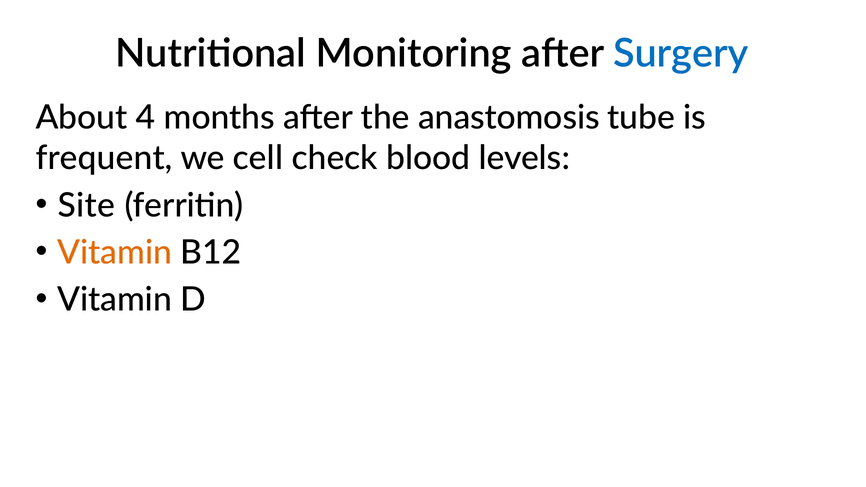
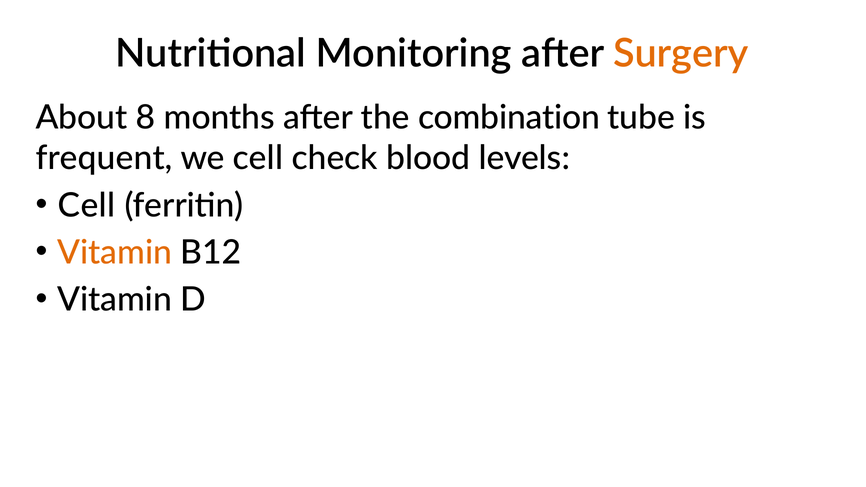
Surgery colour: blue -> orange
4: 4 -> 8
anastomosis: anastomosis -> combination
Site at (86, 205): Site -> Cell
